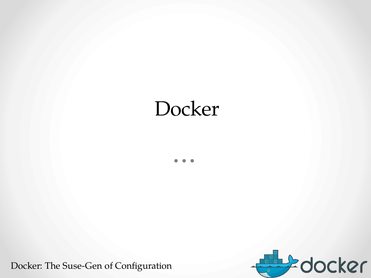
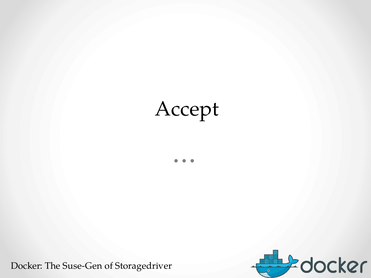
Docker at (187, 109): Docker -> Accept
Configuration: Configuration -> Storagedriver
